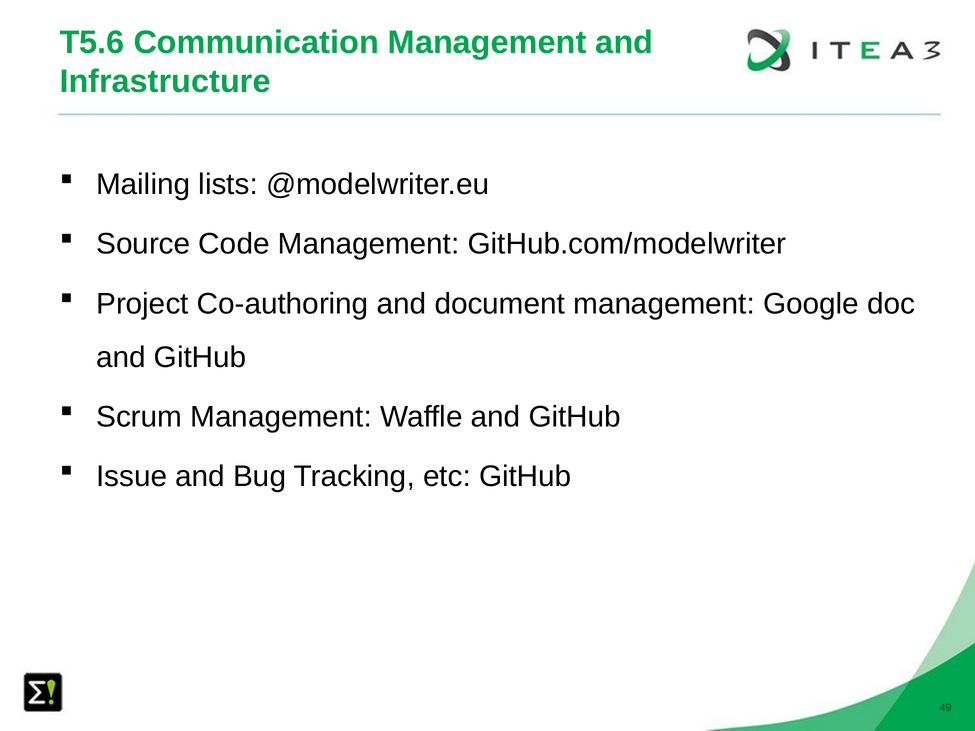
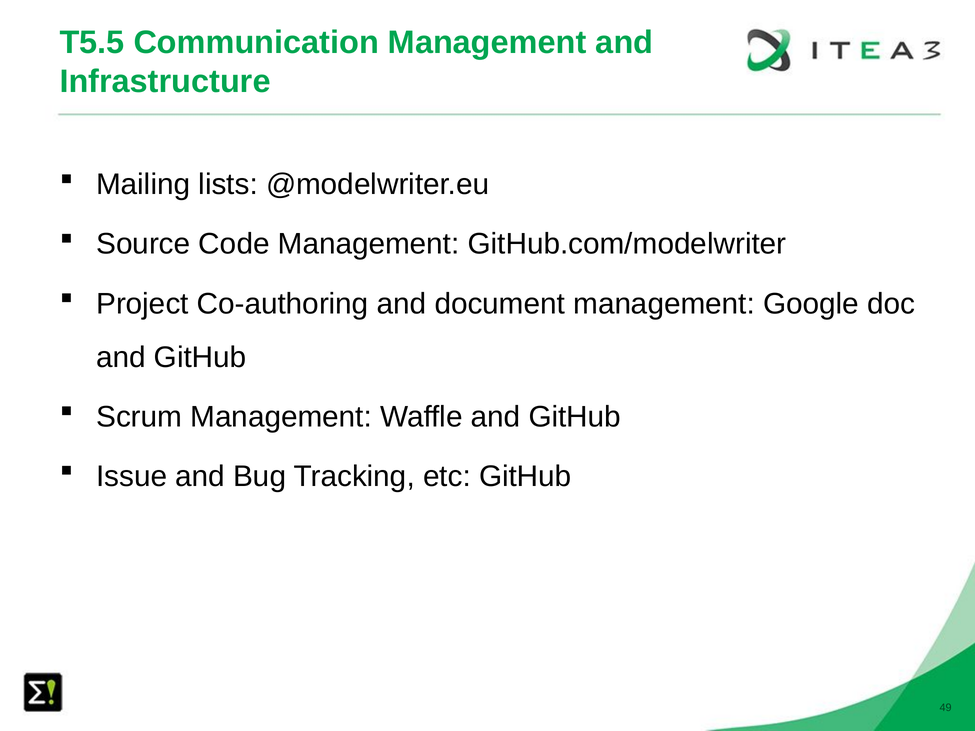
T5.6: T5.6 -> T5.5
